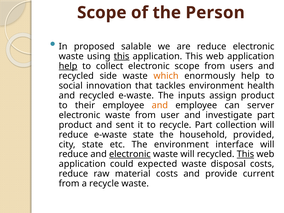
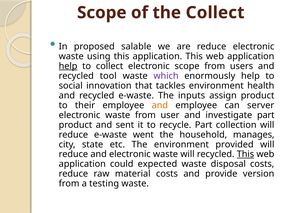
the Person: Person -> Collect
this at (122, 56) underline: present -> none
side: side -> tool
which colour: orange -> purple
e-waste state: state -> went
provided: provided -> manages
interface: interface -> provided
electronic at (130, 154) underline: present -> none
current: current -> version
a recycle: recycle -> testing
